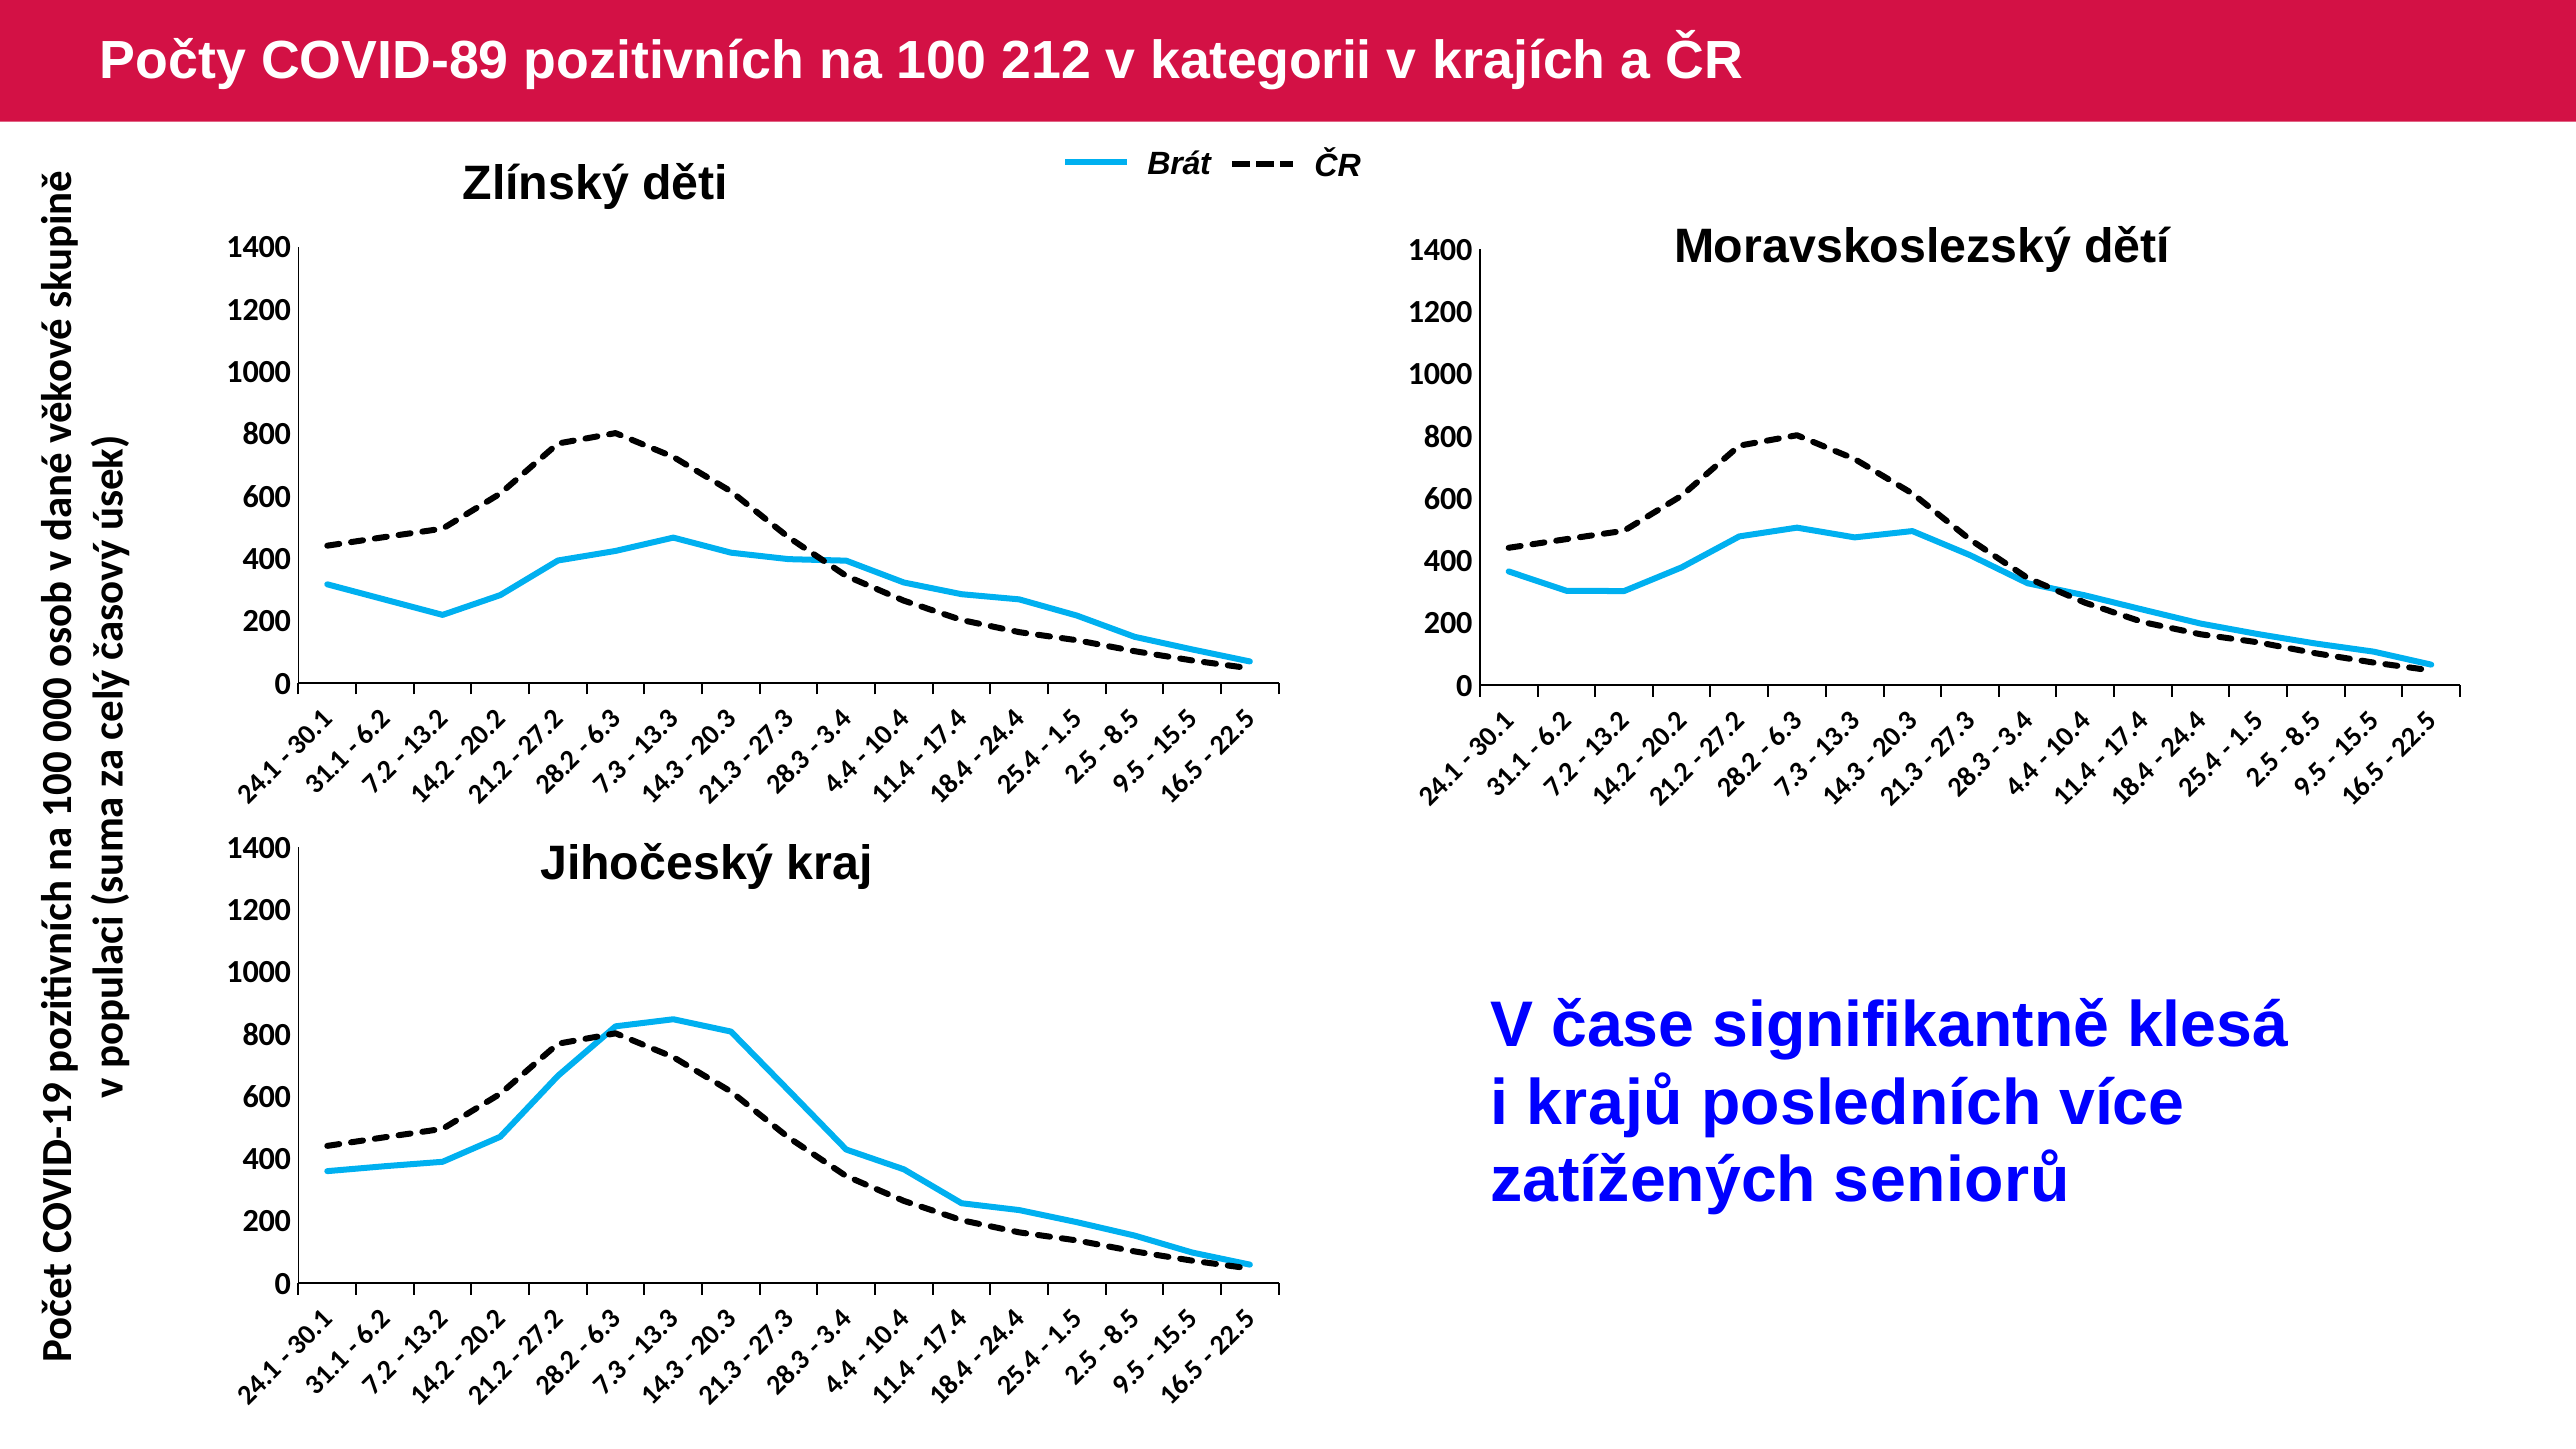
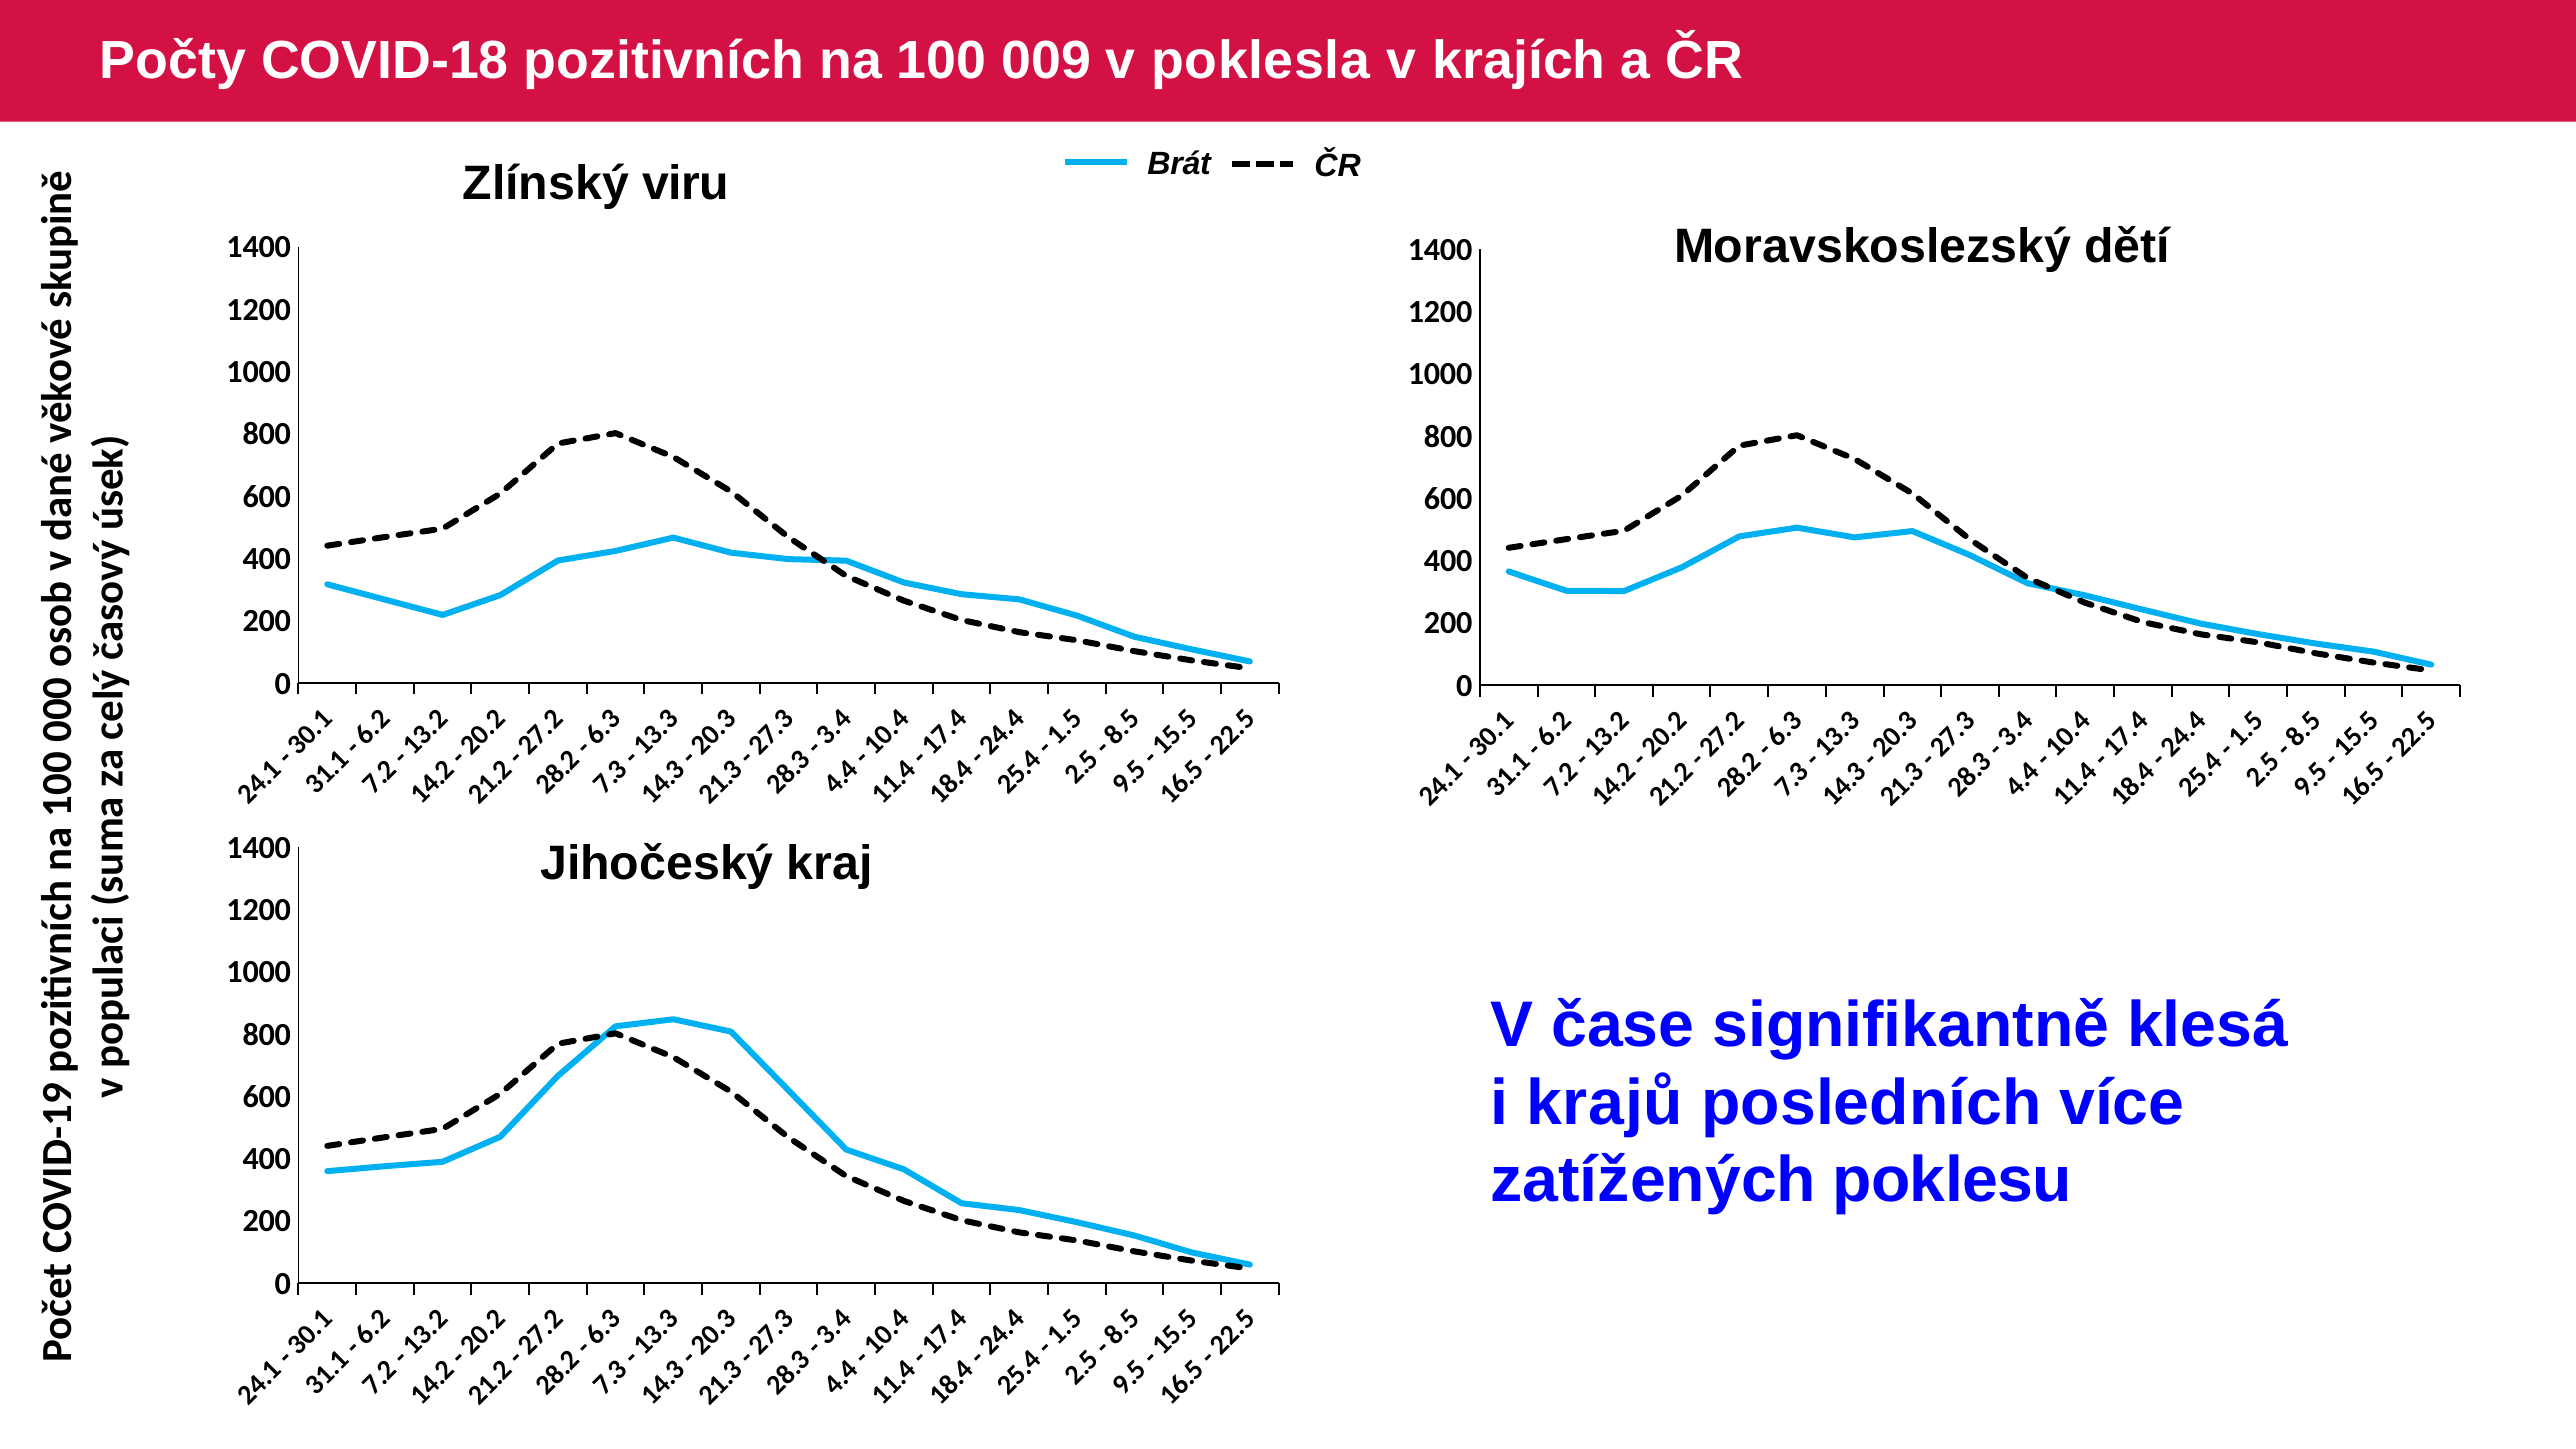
COVID-89: COVID-89 -> COVID-18
212: 212 -> 009
kategorii: kategorii -> poklesla
děti: děti -> viru
seniorů: seniorů -> poklesu
